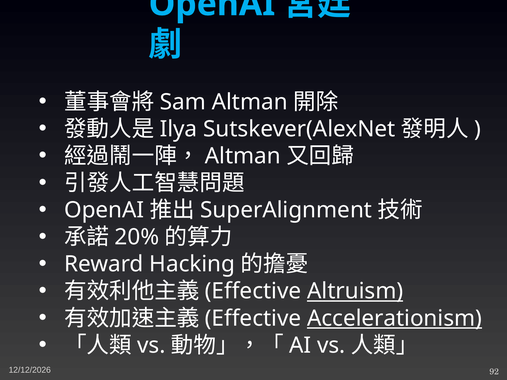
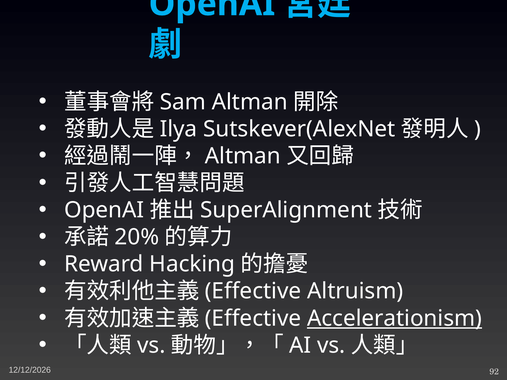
Altruism underline: present -> none
